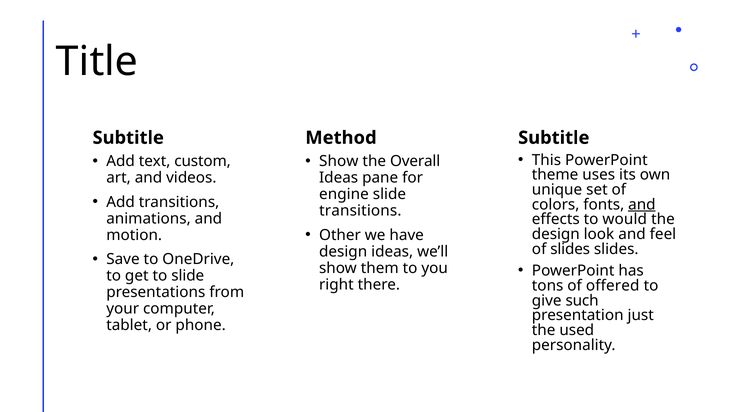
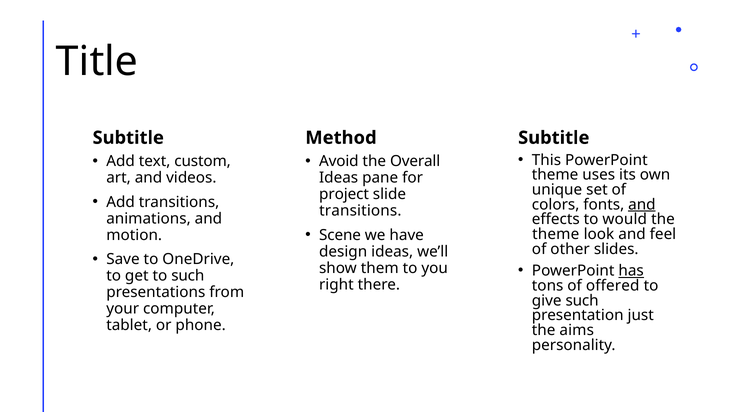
Show at (339, 162): Show -> Avoid
engine: engine -> project
Other: Other -> Scene
design at (556, 234): design -> theme
of slides: slides -> other
has underline: none -> present
to slide: slide -> such
used: used -> aims
